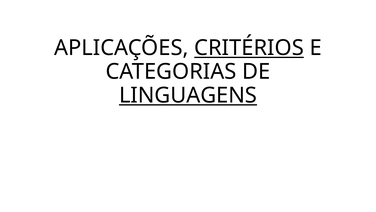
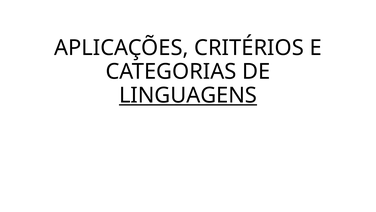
CRITÉRIOS underline: present -> none
